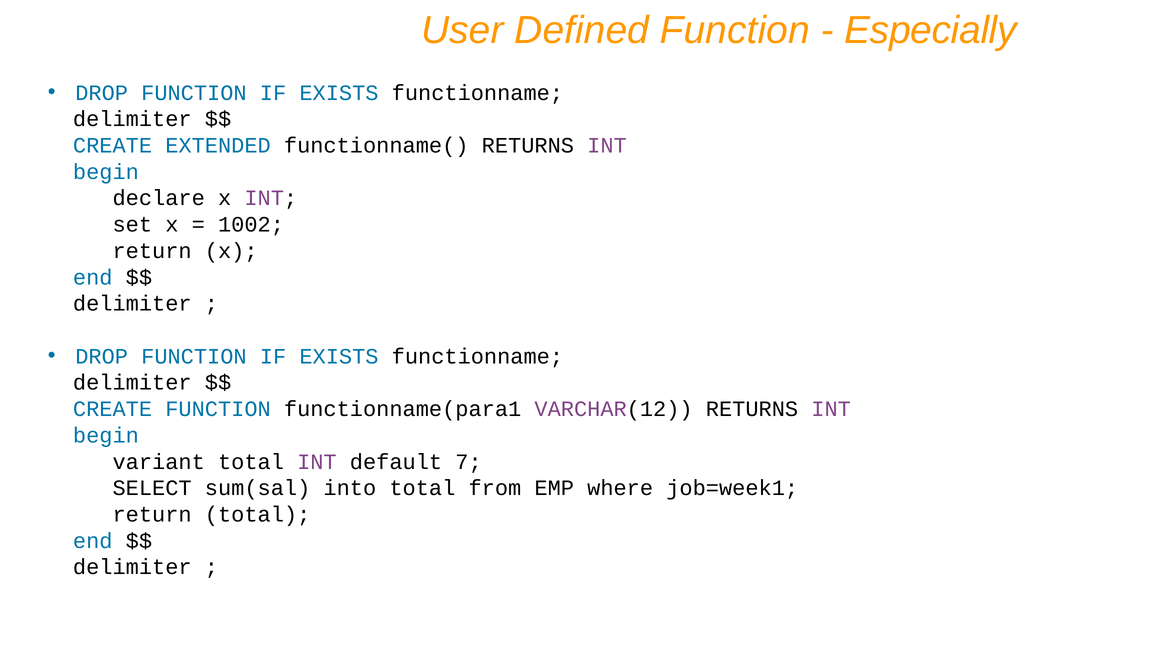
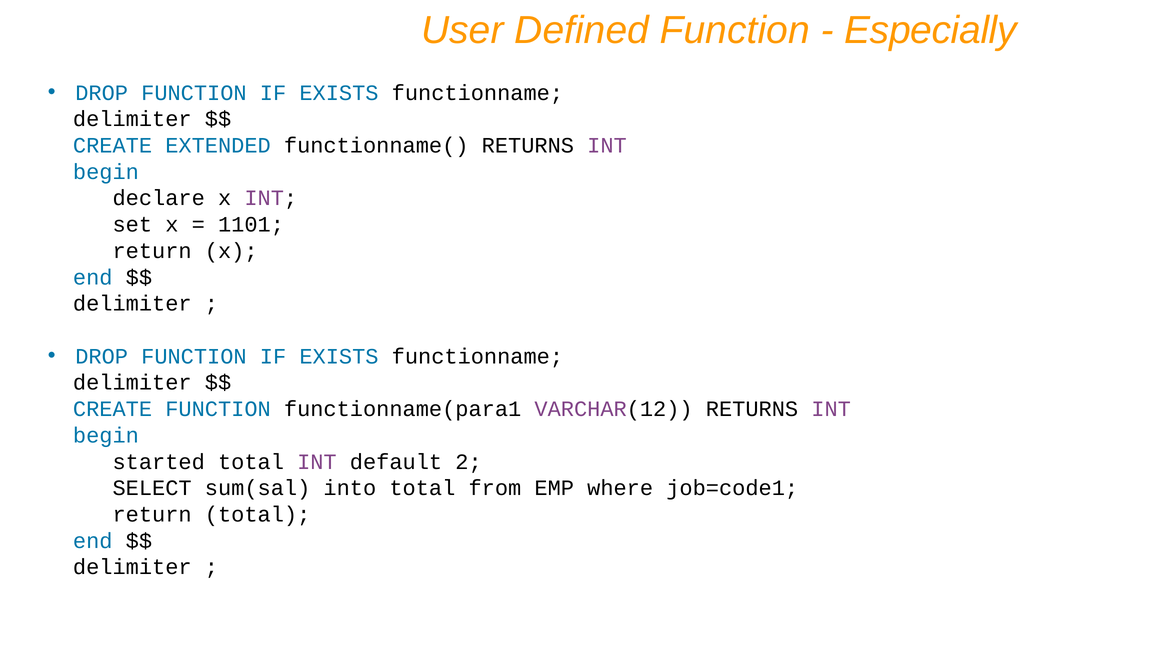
1002: 1002 -> 1101
variant: variant -> started
7: 7 -> 2
job=week1: job=week1 -> job=code1
